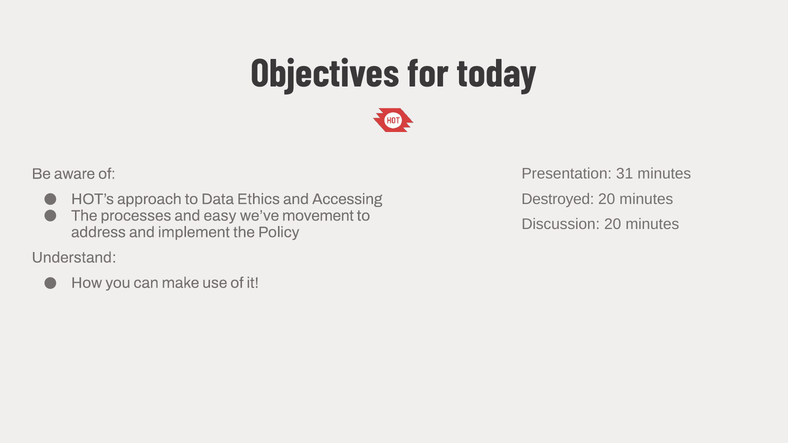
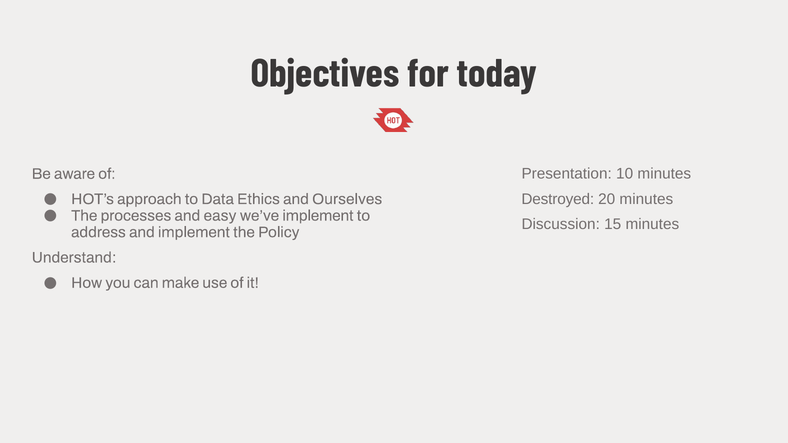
31: 31 -> 10
Accessing: Accessing -> Ourselves
we’ve movement: movement -> implement
Discussion 20: 20 -> 15
